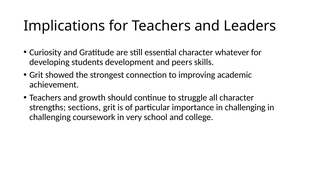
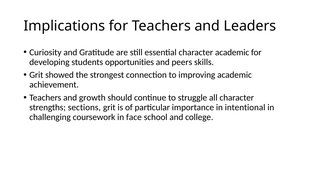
character whatever: whatever -> academic
development: development -> opportunities
importance in challenging: challenging -> intentional
very: very -> face
